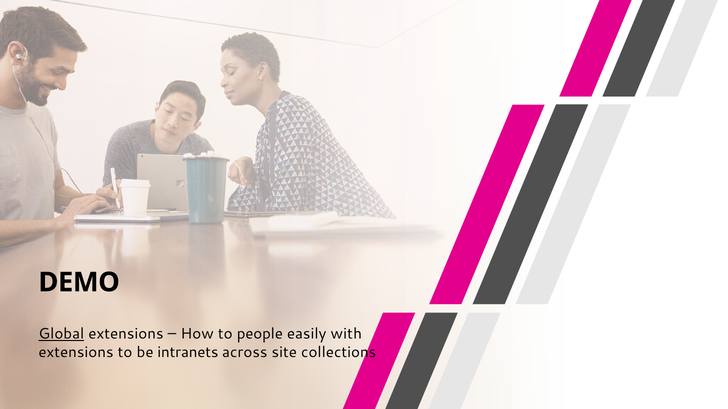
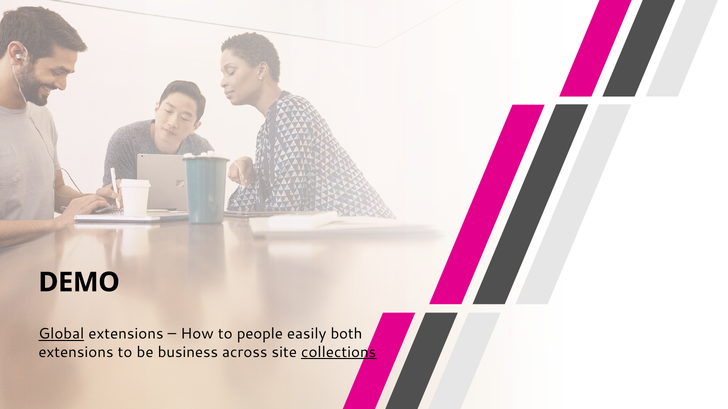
with: with -> both
intranets: intranets -> business
collections underline: none -> present
